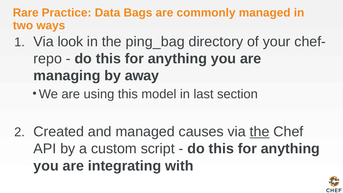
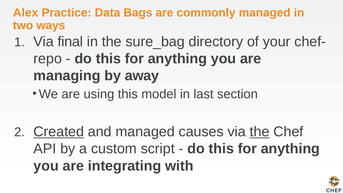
Rare: Rare -> Alex
look: look -> final
ping_bag: ping_bag -> sure_bag
Created underline: none -> present
